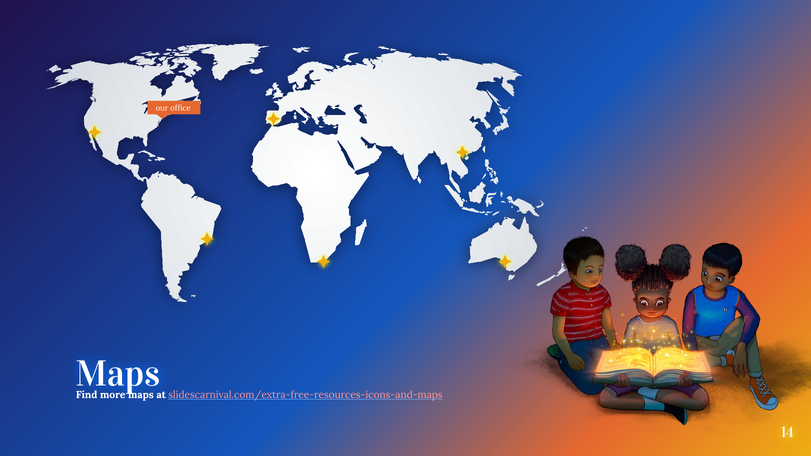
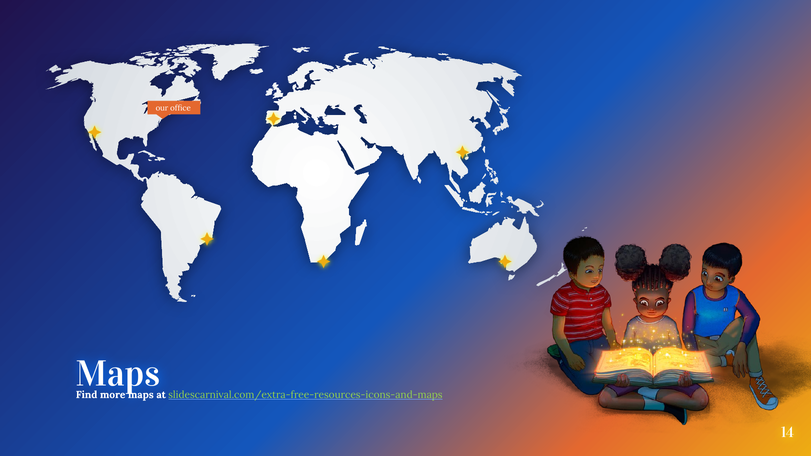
slidescarnival.com/extra-free-resources-icons-and-maps colour: pink -> light green
